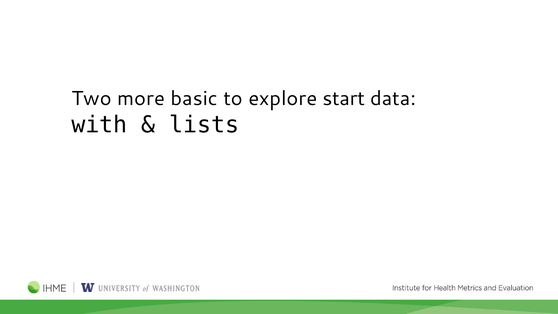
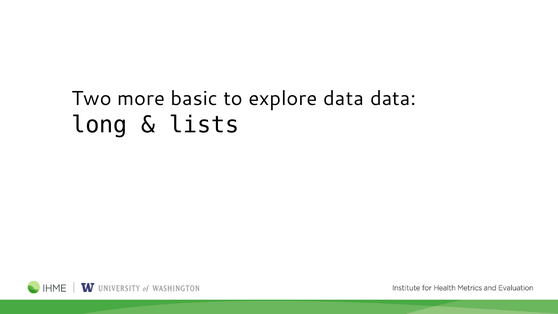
explore start: start -> data
with: with -> long
